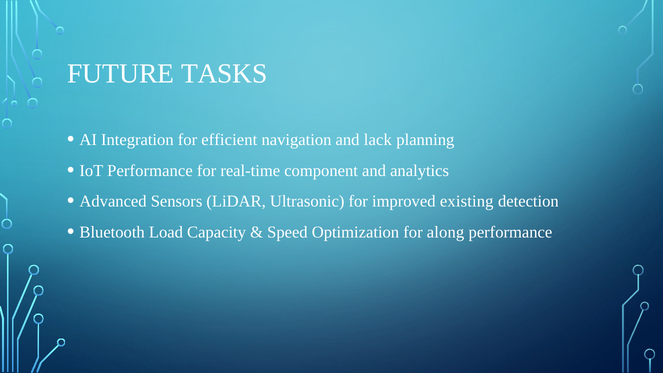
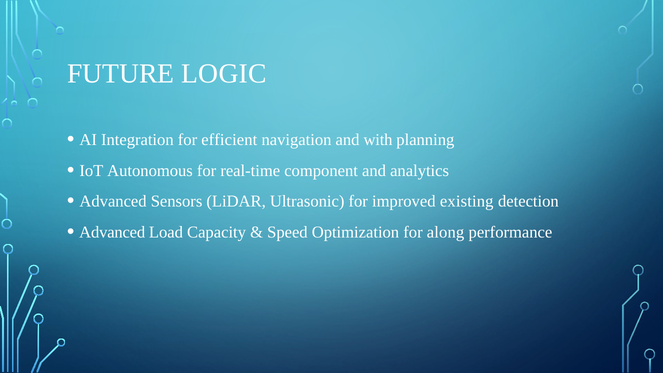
TASKS: TASKS -> LOGIC
lack: lack -> with
IoT Performance: Performance -> Autonomous
Bluetooth at (112, 232): Bluetooth -> Advanced
